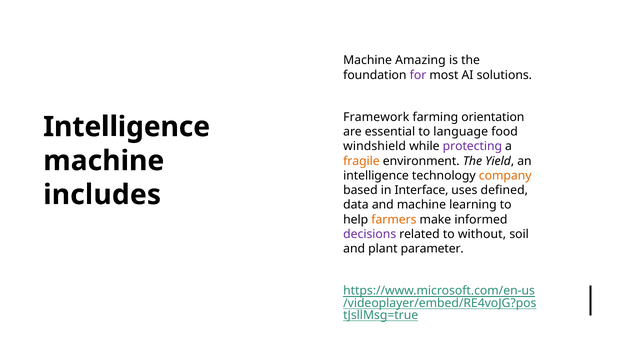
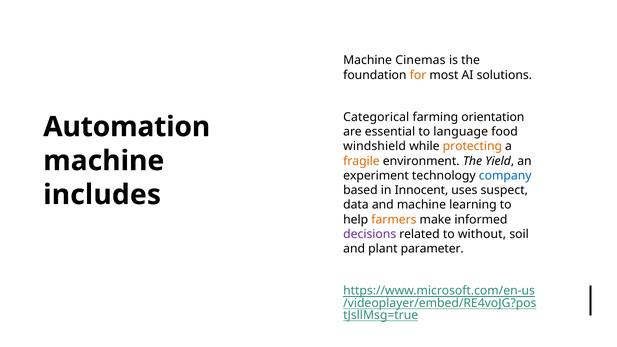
Amazing: Amazing -> Cinemas
for colour: purple -> orange
Framework: Framework -> Categorical
Intelligence at (127, 127): Intelligence -> Automation
protecting colour: purple -> orange
intelligence at (376, 176): intelligence -> experiment
company colour: orange -> blue
Interface: Interface -> Innocent
defined: defined -> suspect
